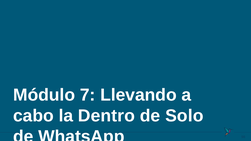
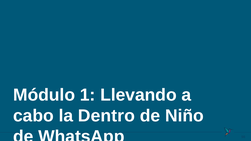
7: 7 -> 1
Solo: Solo -> Niño
